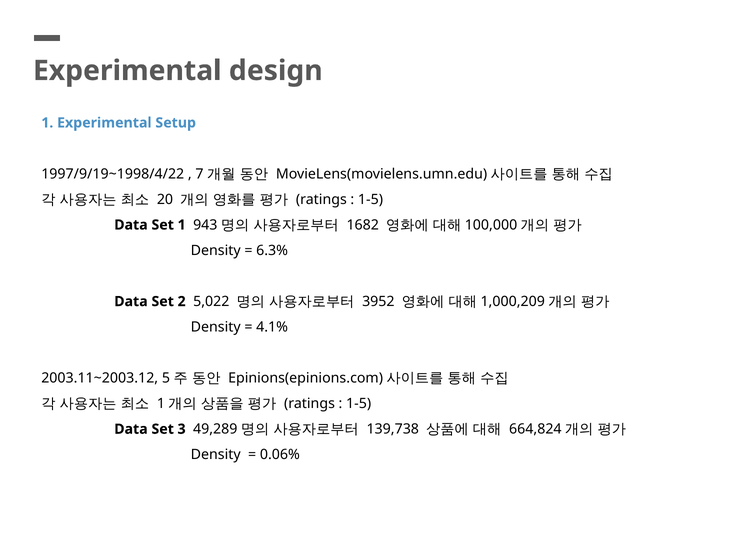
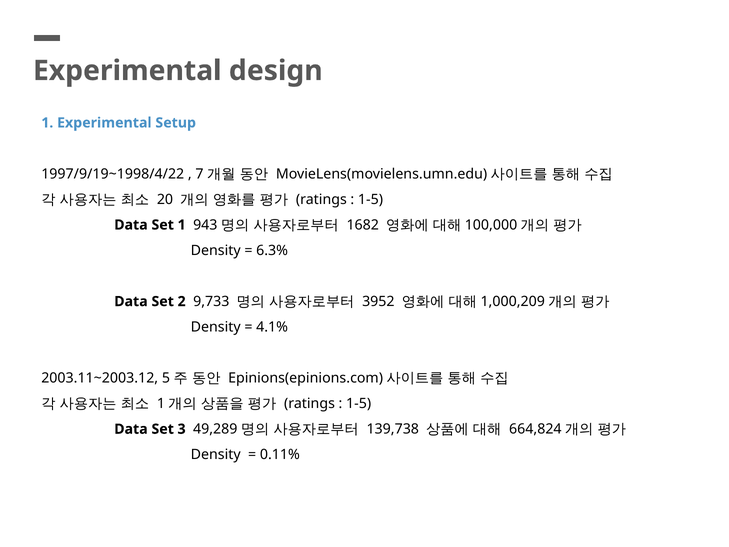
5,022: 5,022 -> 9,733
0.06%: 0.06% -> 0.11%
